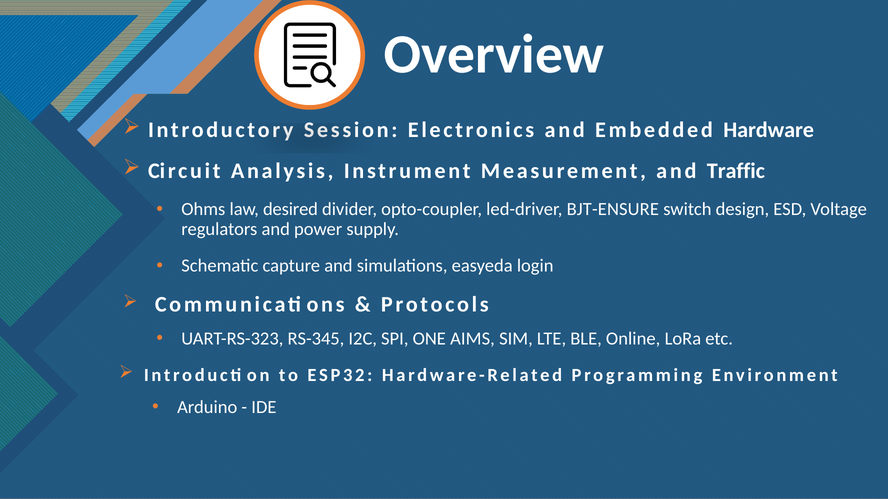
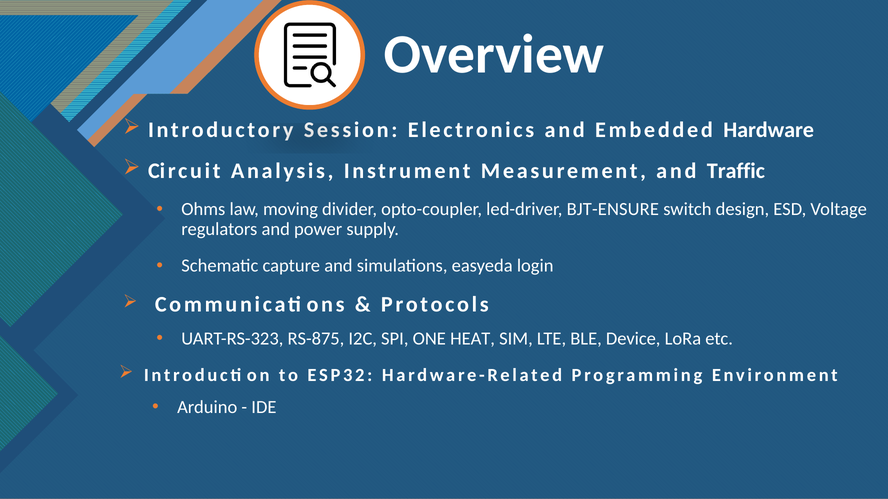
desired: desired -> moving
RS-345: RS-345 -> RS-875
AIMS: AIMS -> HEAT
Online: Online -> Device
